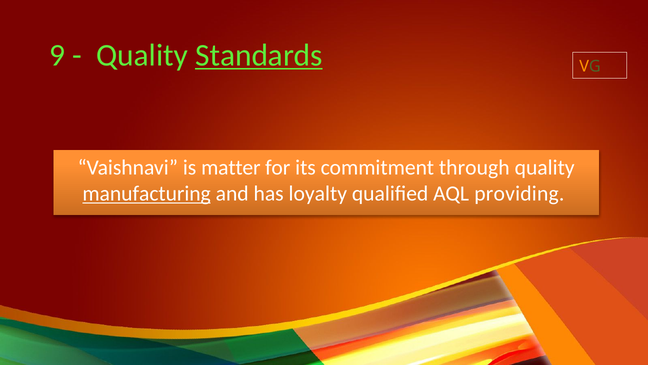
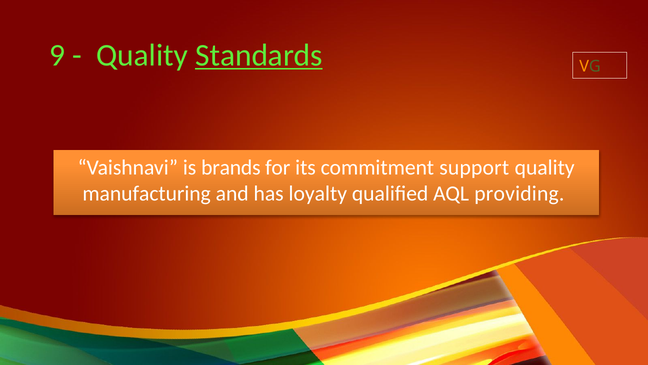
matter: matter -> brands
through: through -> support
manufacturing underline: present -> none
